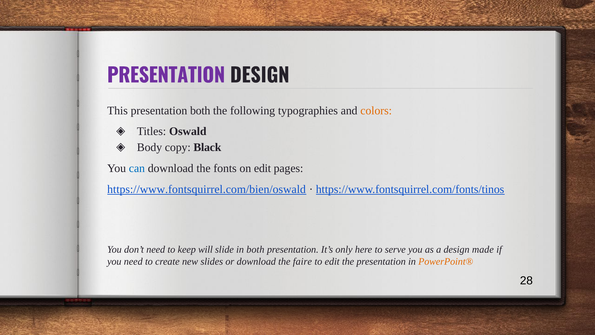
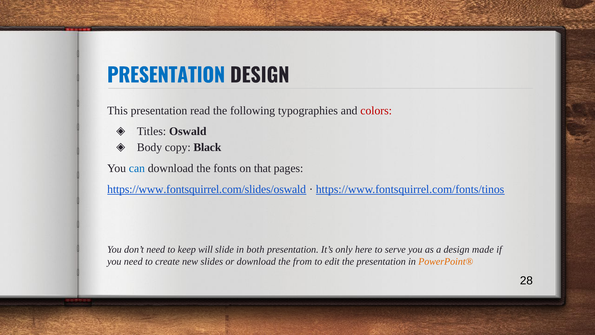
PRESENTATION at (166, 76) colour: purple -> blue
presentation both: both -> read
colors colour: orange -> red
on edit: edit -> that
https://www.fontsquirrel.com/bien/oswald: https://www.fontsquirrel.com/bien/oswald -> https://www.fontsquirrel.com/slides/oswald
faire: faire -> from
